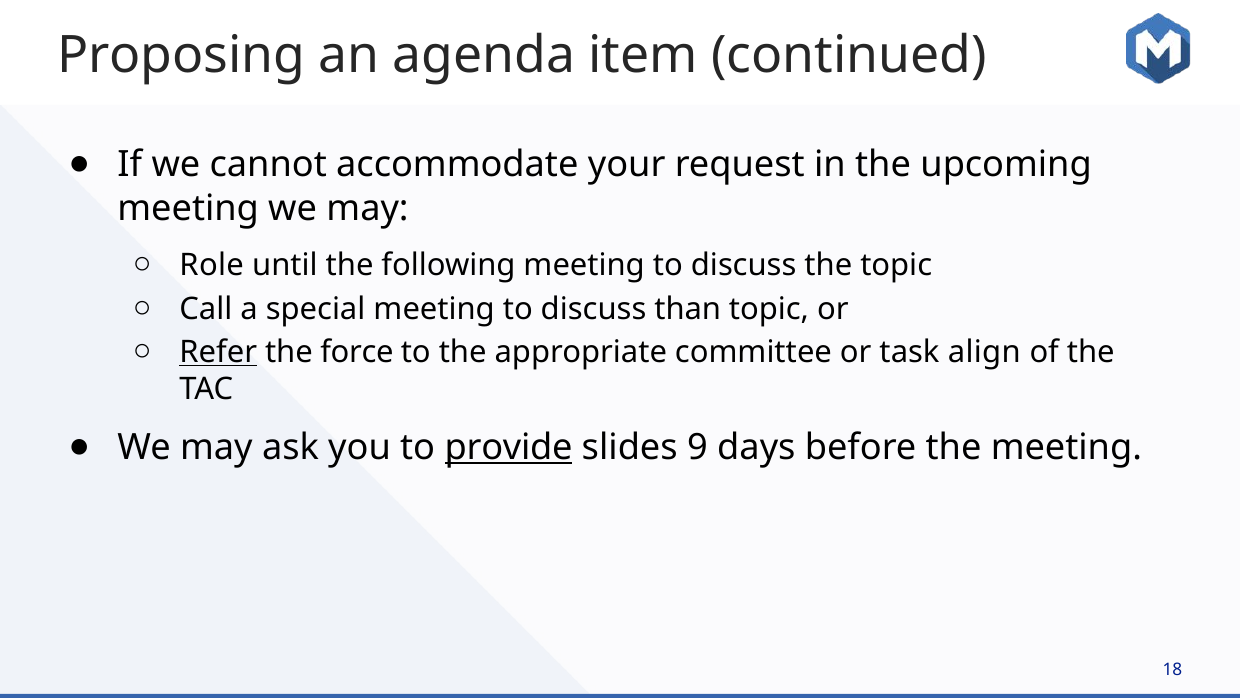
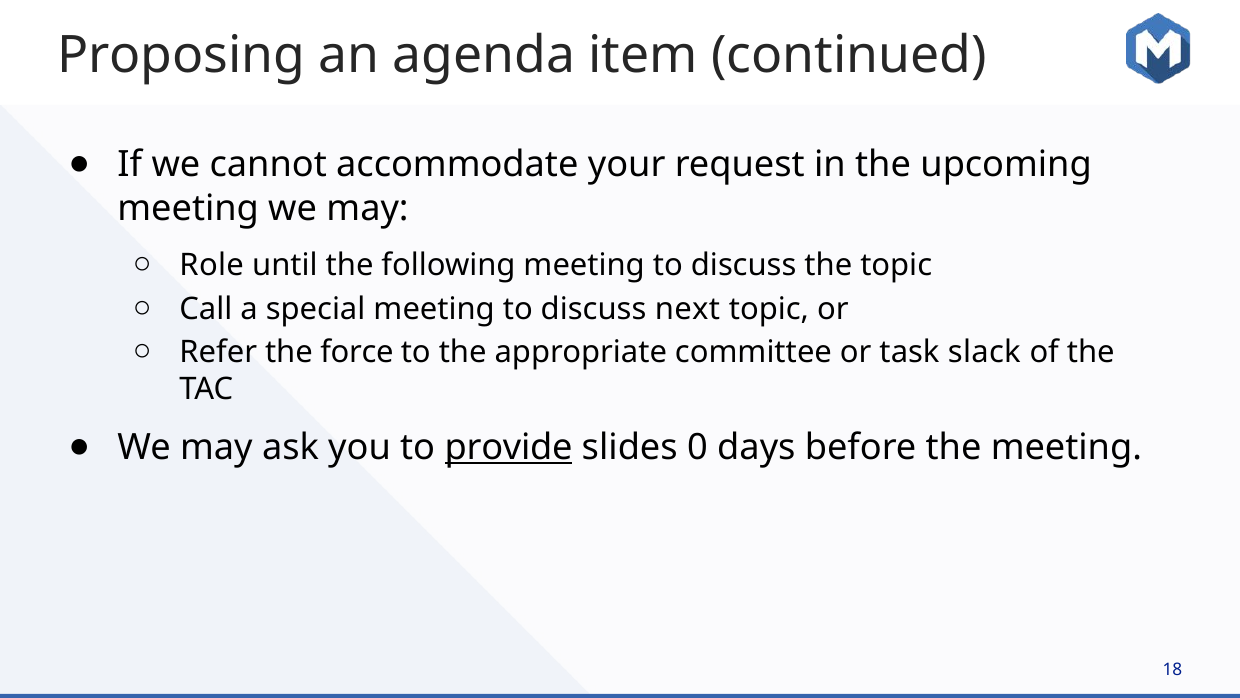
than: than -> next
Refer underline: present -> none
align: align -> slack
9: 9 -> 0
